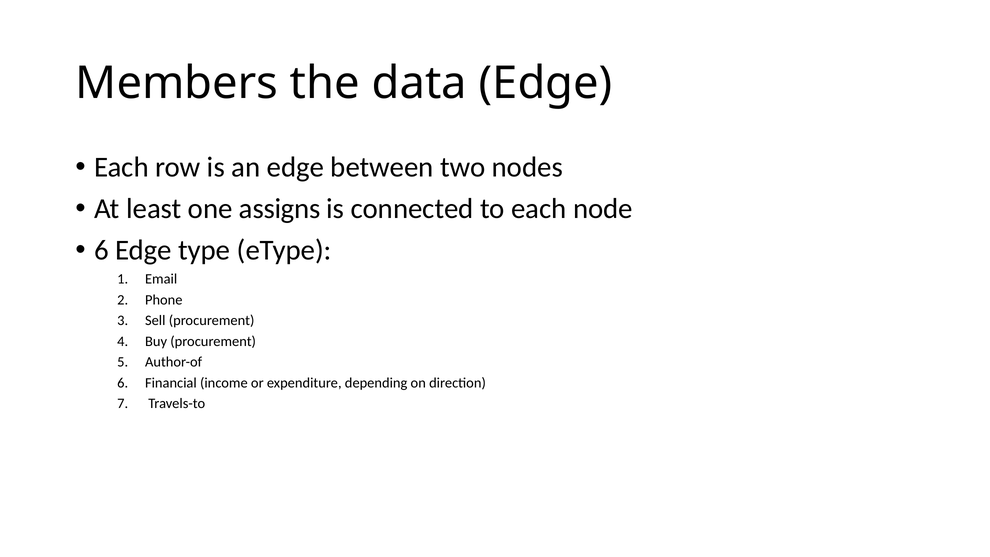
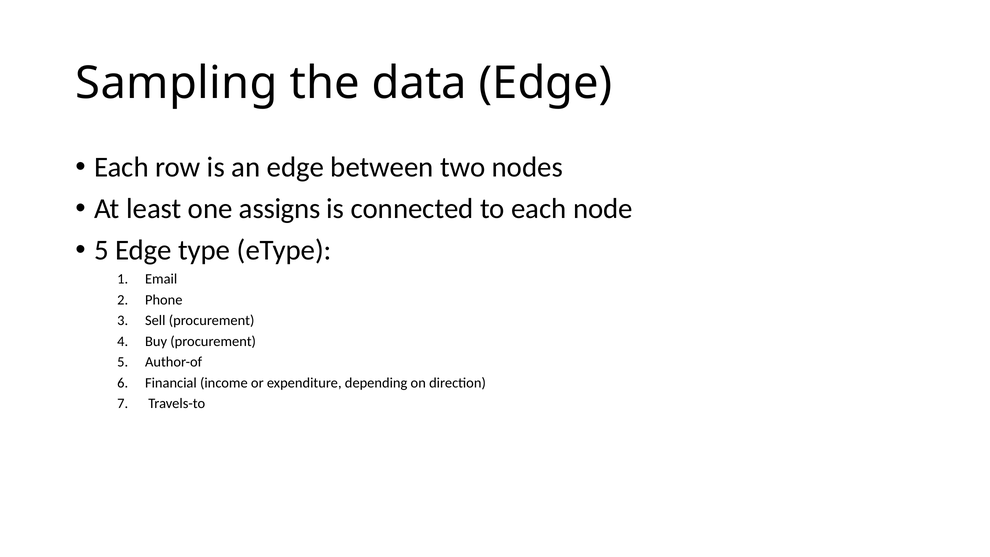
Members: Members -> Sampling
6 at (101, 250): 6 -> 5
